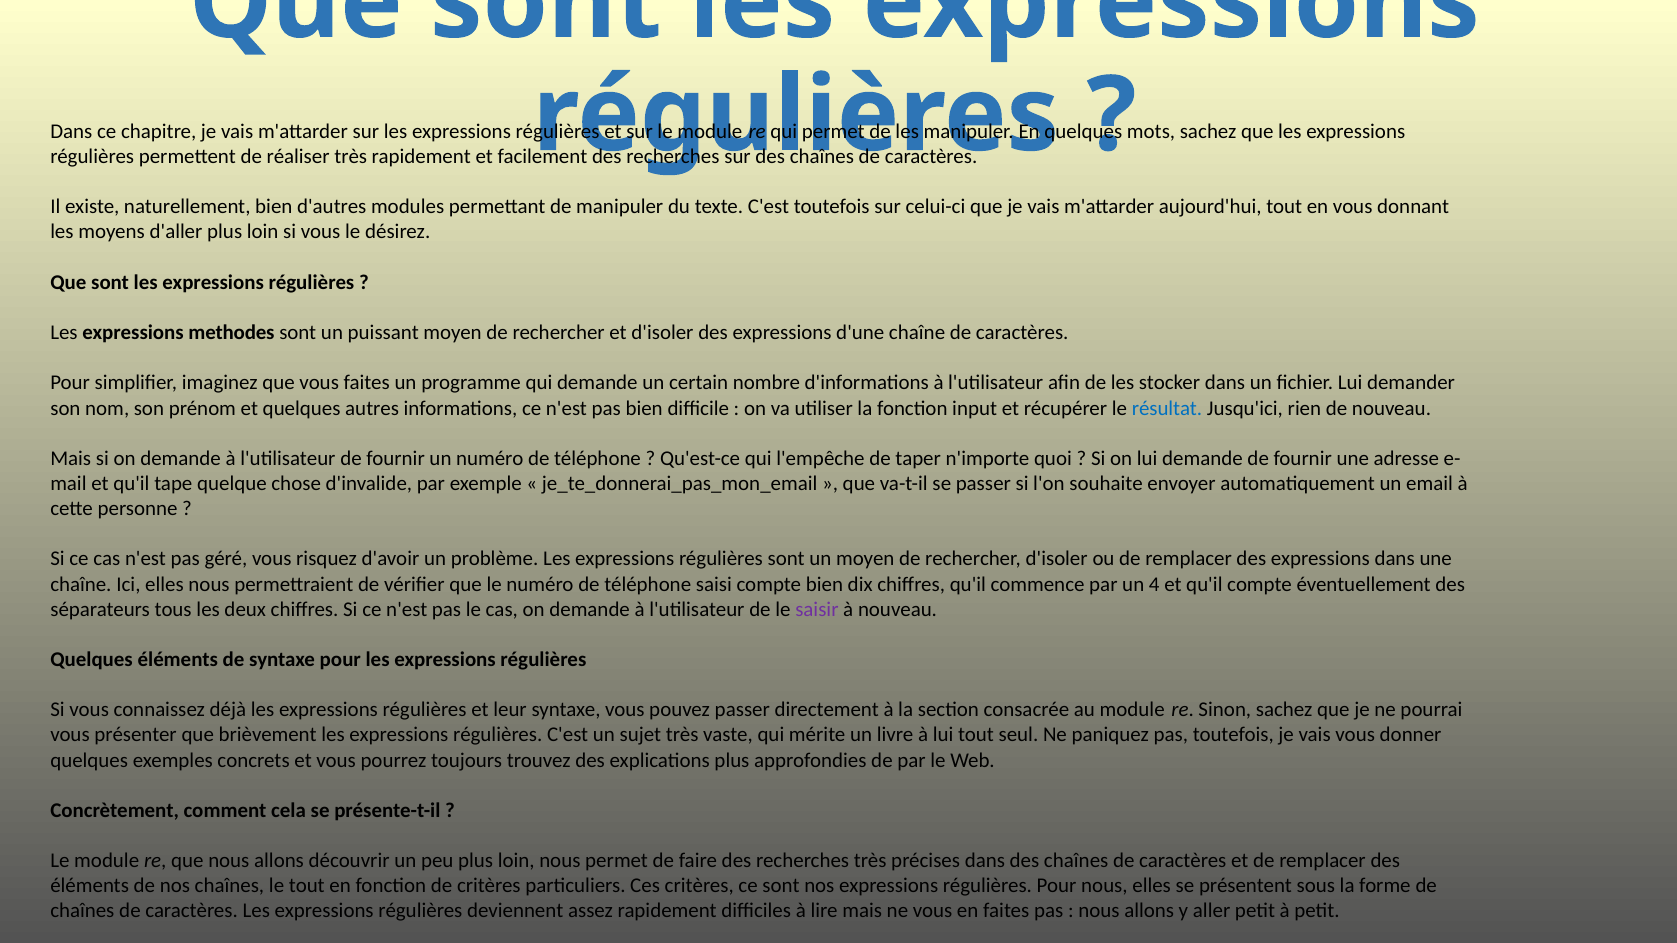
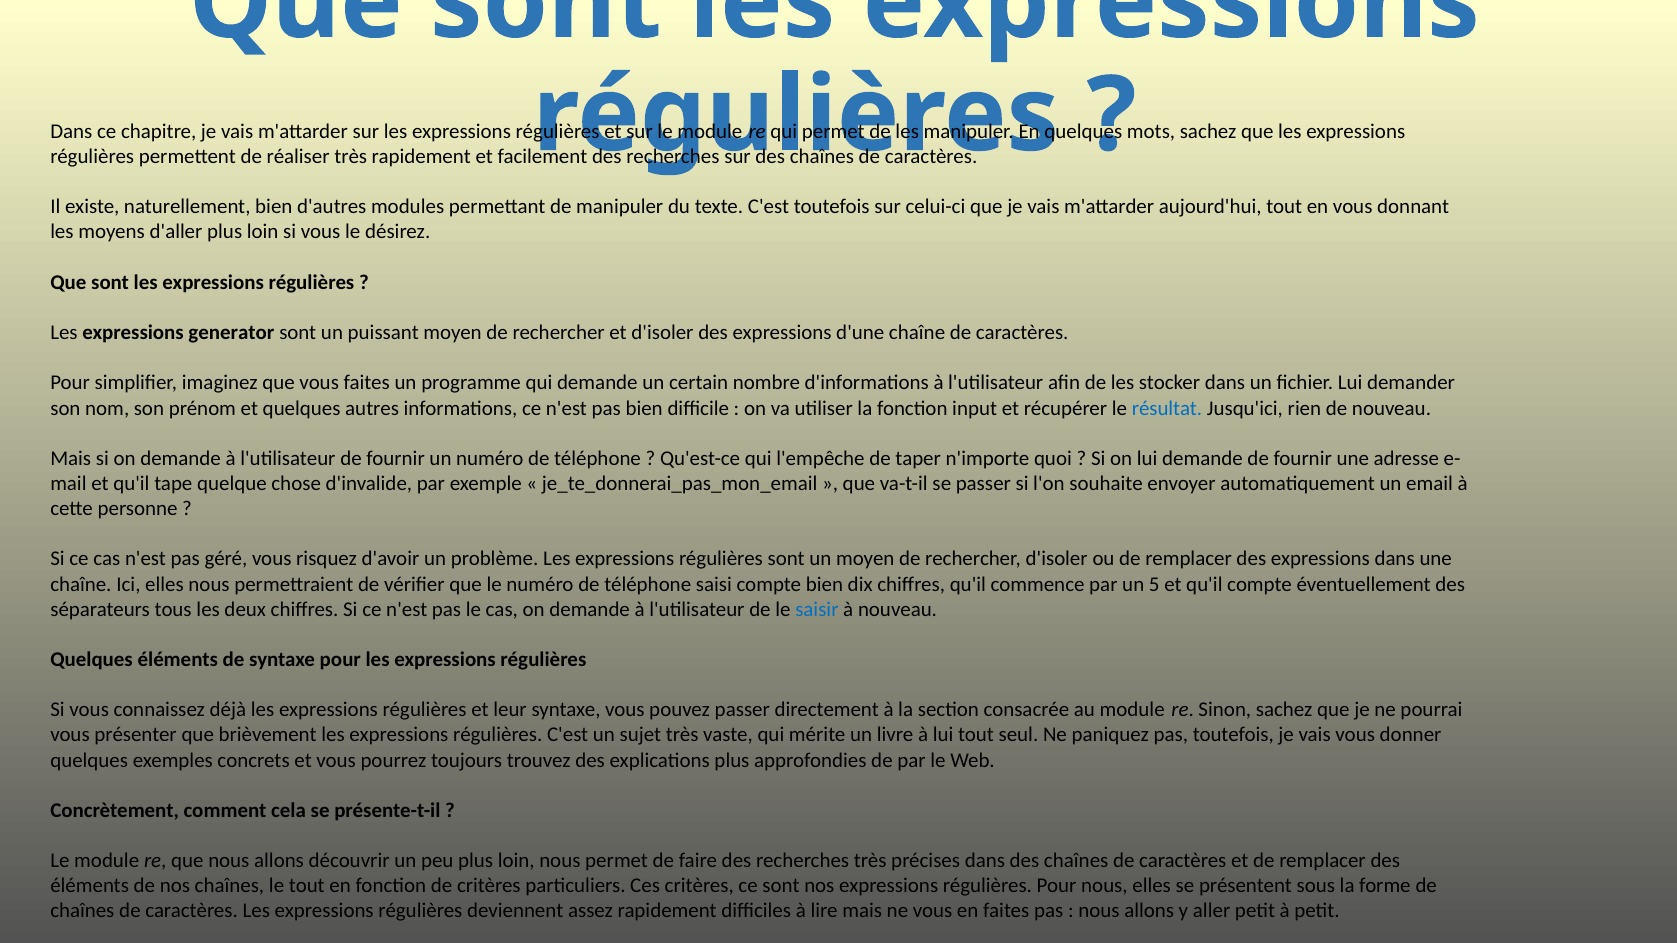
methodes: methodes -> generator
4: 4 -> 5
saisir colour: purple -> blue
